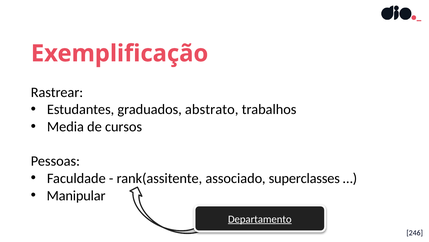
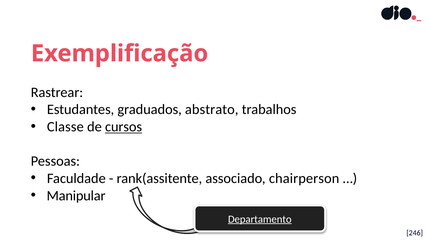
Media: Media -> Classe
cursos underline: none -> present
superclasses: superclasses -> chairperson
